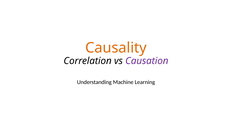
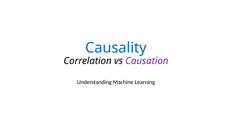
Causality colour: orange -> blue
